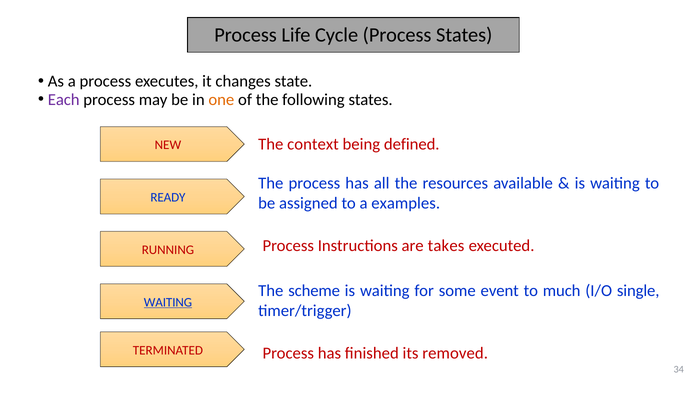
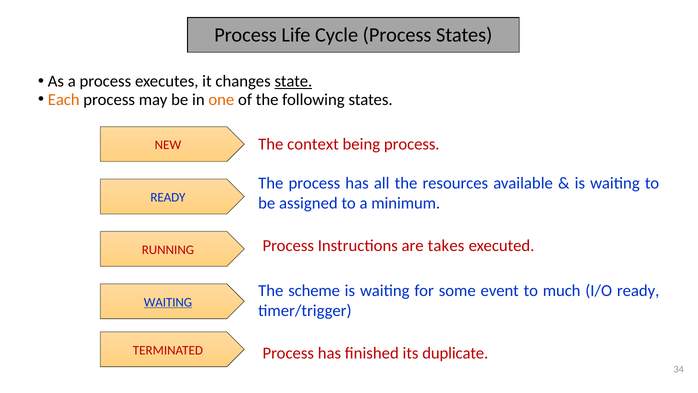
state underline: none -> present
Each colour: purple -> orange
being defined: defined -> process
examples: examples -> minimum
I/O single: single -> ready
removed: removed -> duplicate
